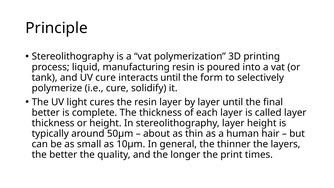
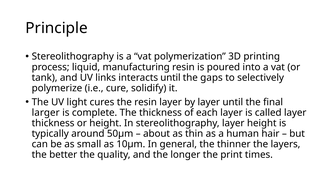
UV cure: cure -> links
form: form -> gaps
better at (46, 113): better -> larger
